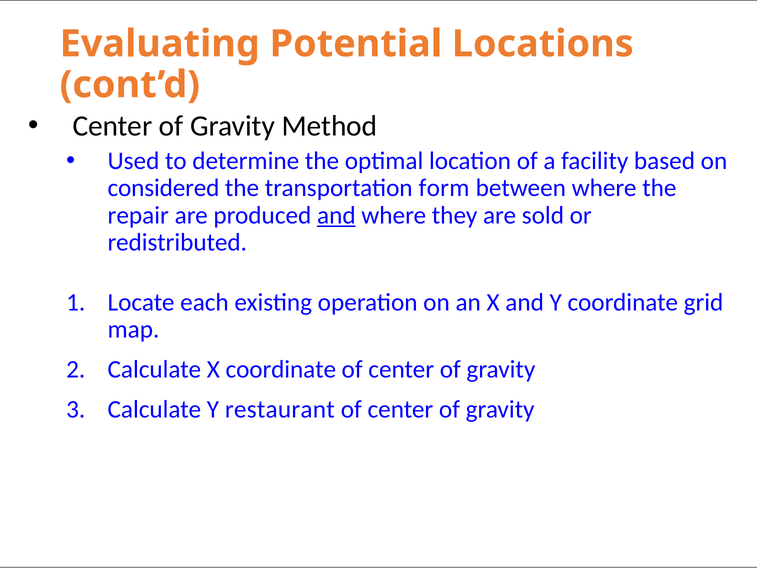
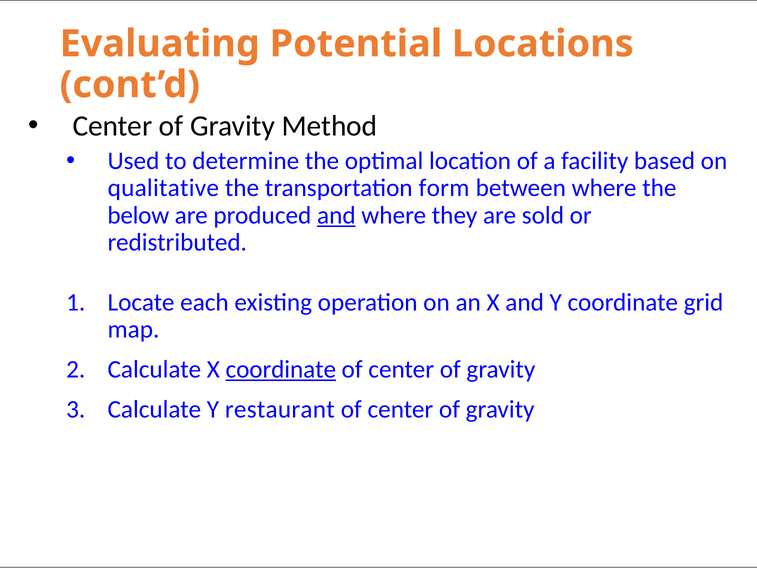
considered: considered -> qualitative
repair: repair -> below
coordinate at (281, 369) underline: none -> present
